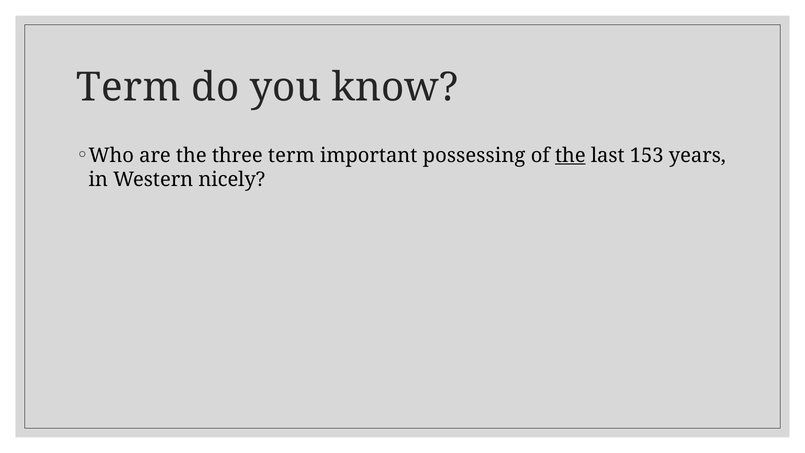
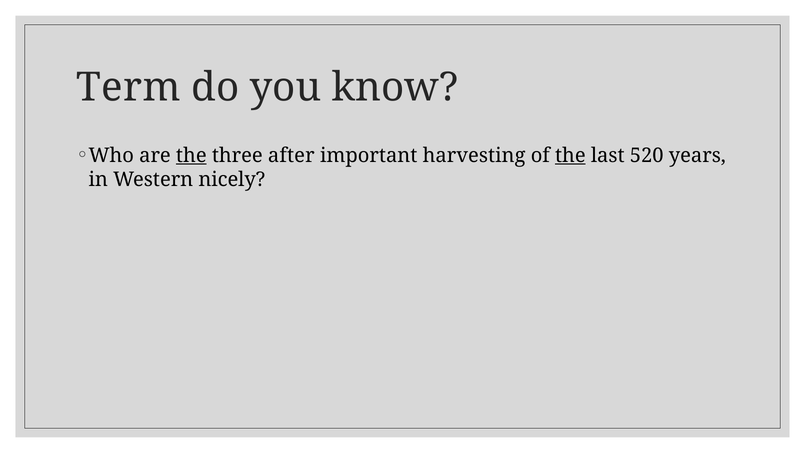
the at (191, 155) underline: none -> present
three term: term -> after
possessing: possessing -> harvesting
153: 153 -> 520
